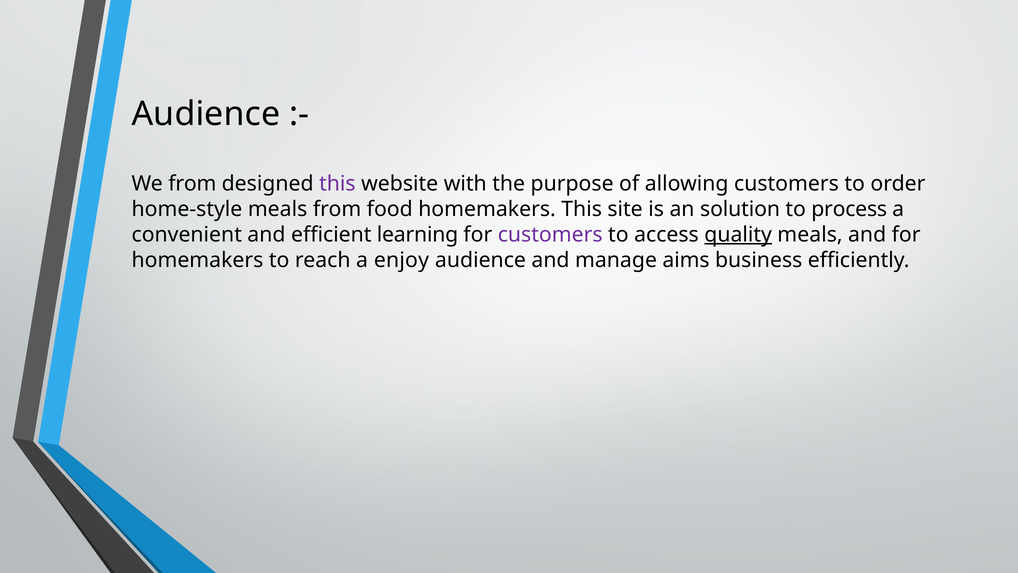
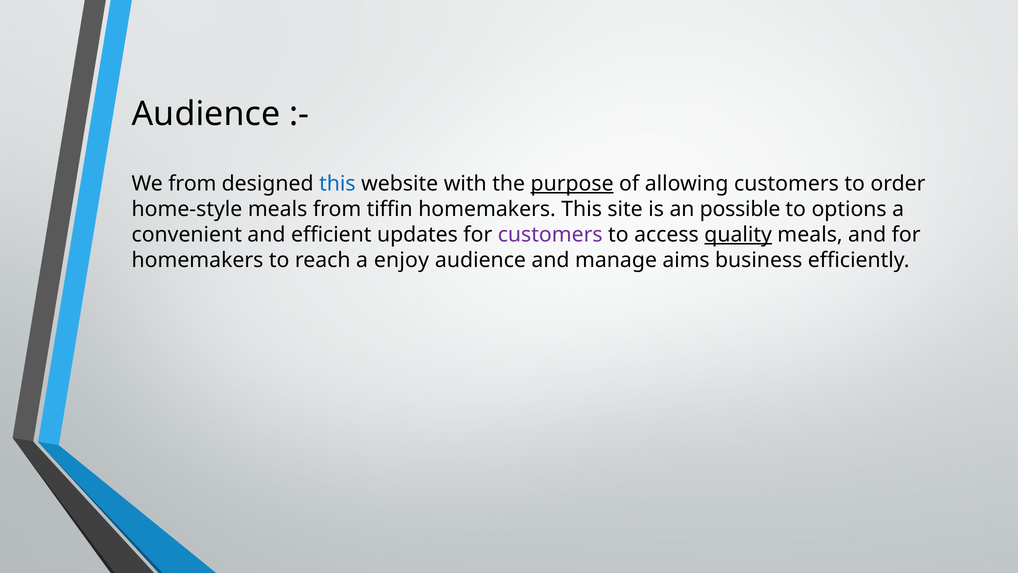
this at (337, 183) colour: purple -> blue
purpose underline: none -> present
food: food -> tiffin
solution: solution -> possible
process: process -> options
learning: learning -> updates
